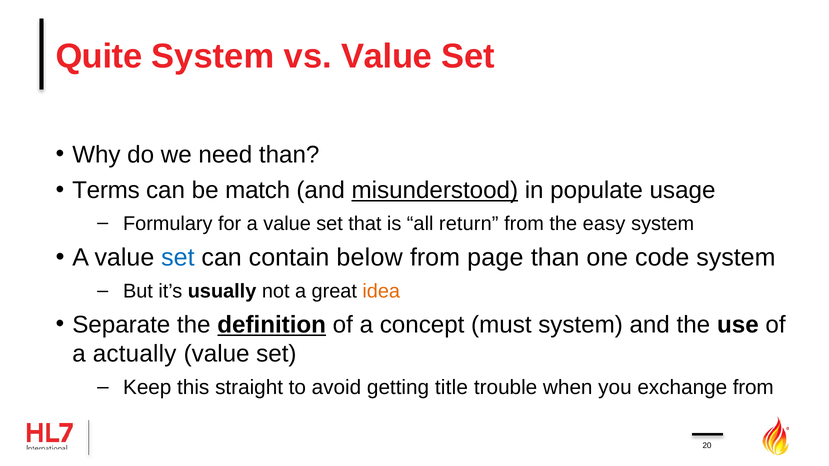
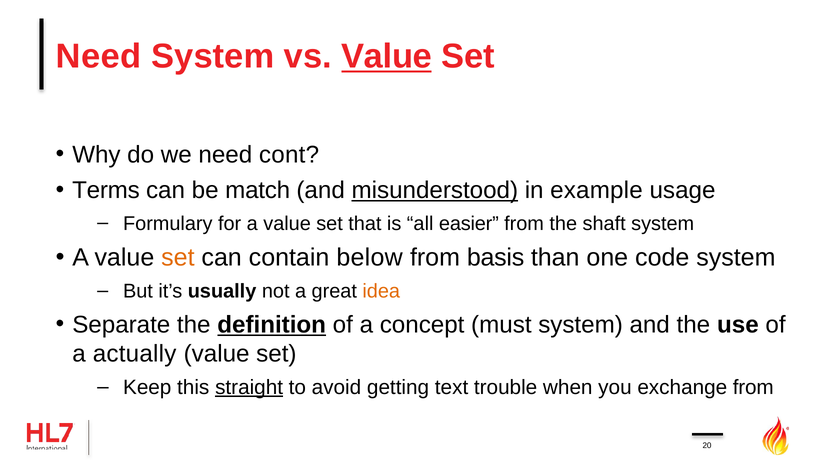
Quite at (99, 57): Quite -> Need
Value at (387, 57) underline: none -> present
need than: than -> cont
populate: populate -> example
return: return -> easier
easy: easy -> shaft
set at (178, 258) colour: blue -> orange
page: page -> basis
straight underline: none -> present
title: title -> text
